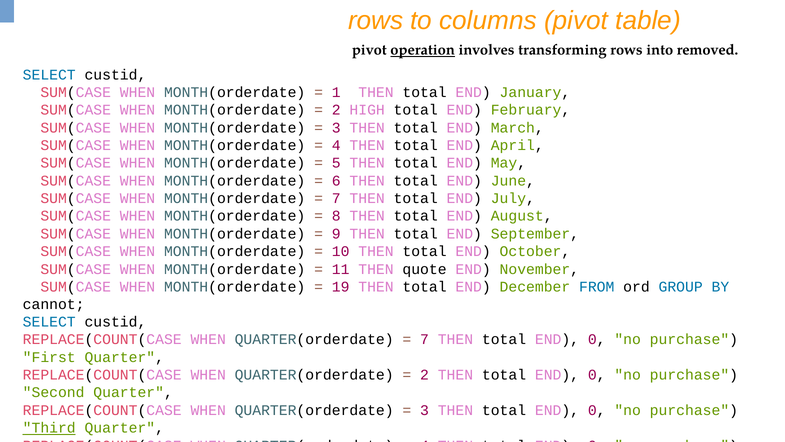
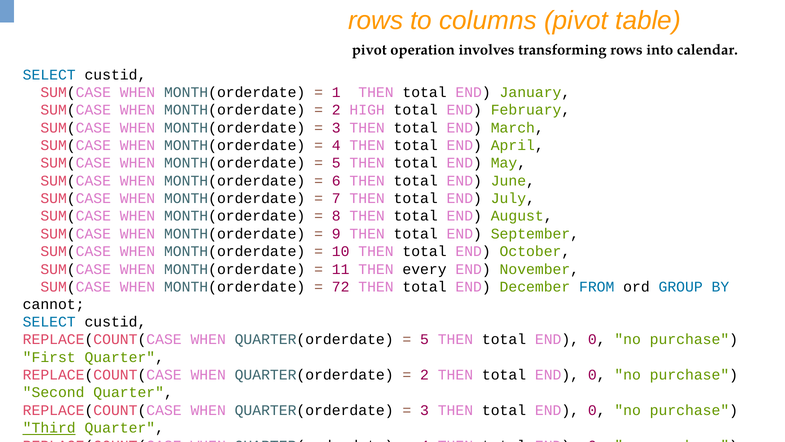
operation underline: present -> none
removed: removed -> calendar
quote: quote -> every
19: 19 -> 72
7 at (425, 339): 7 -> 5
